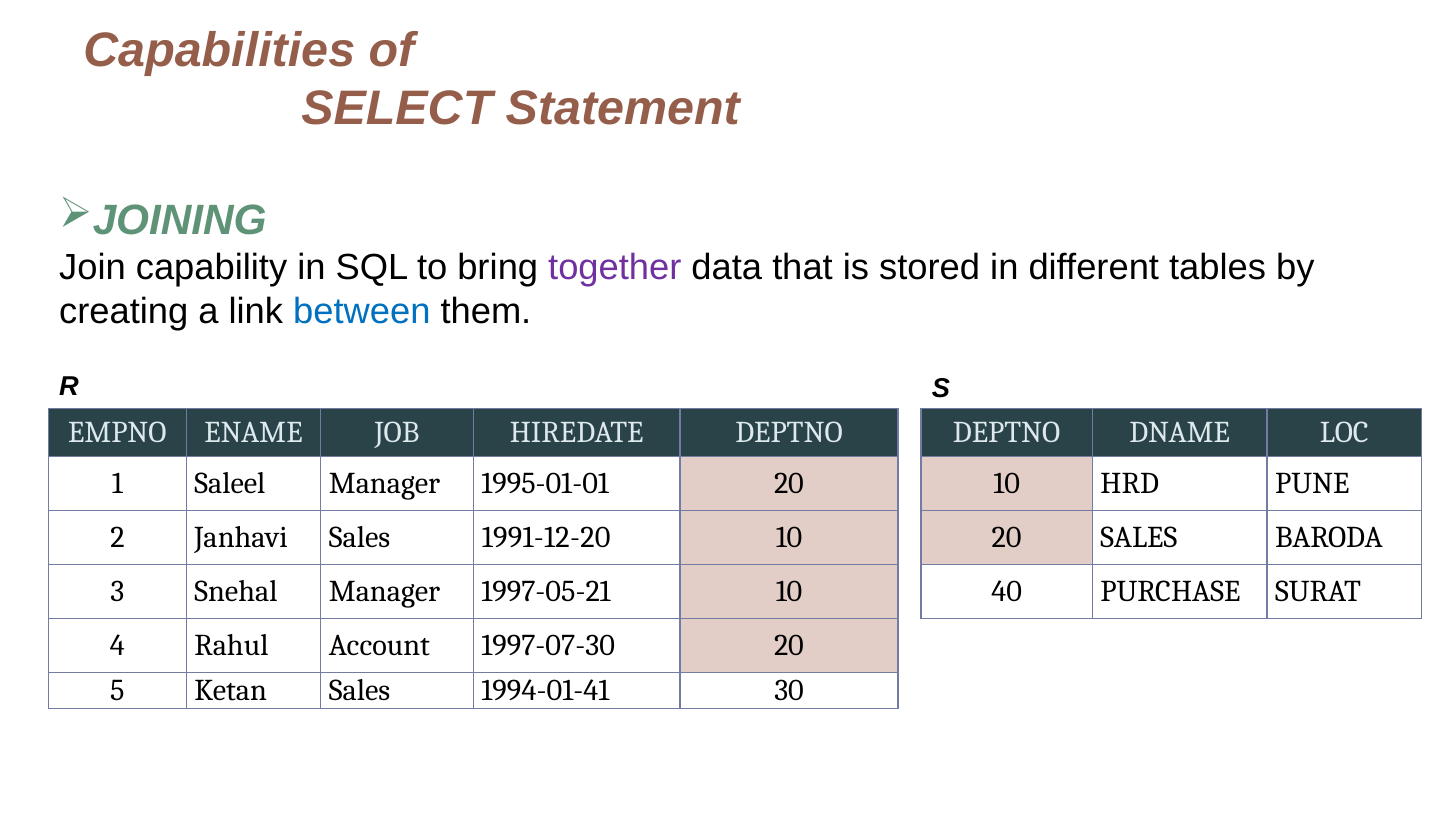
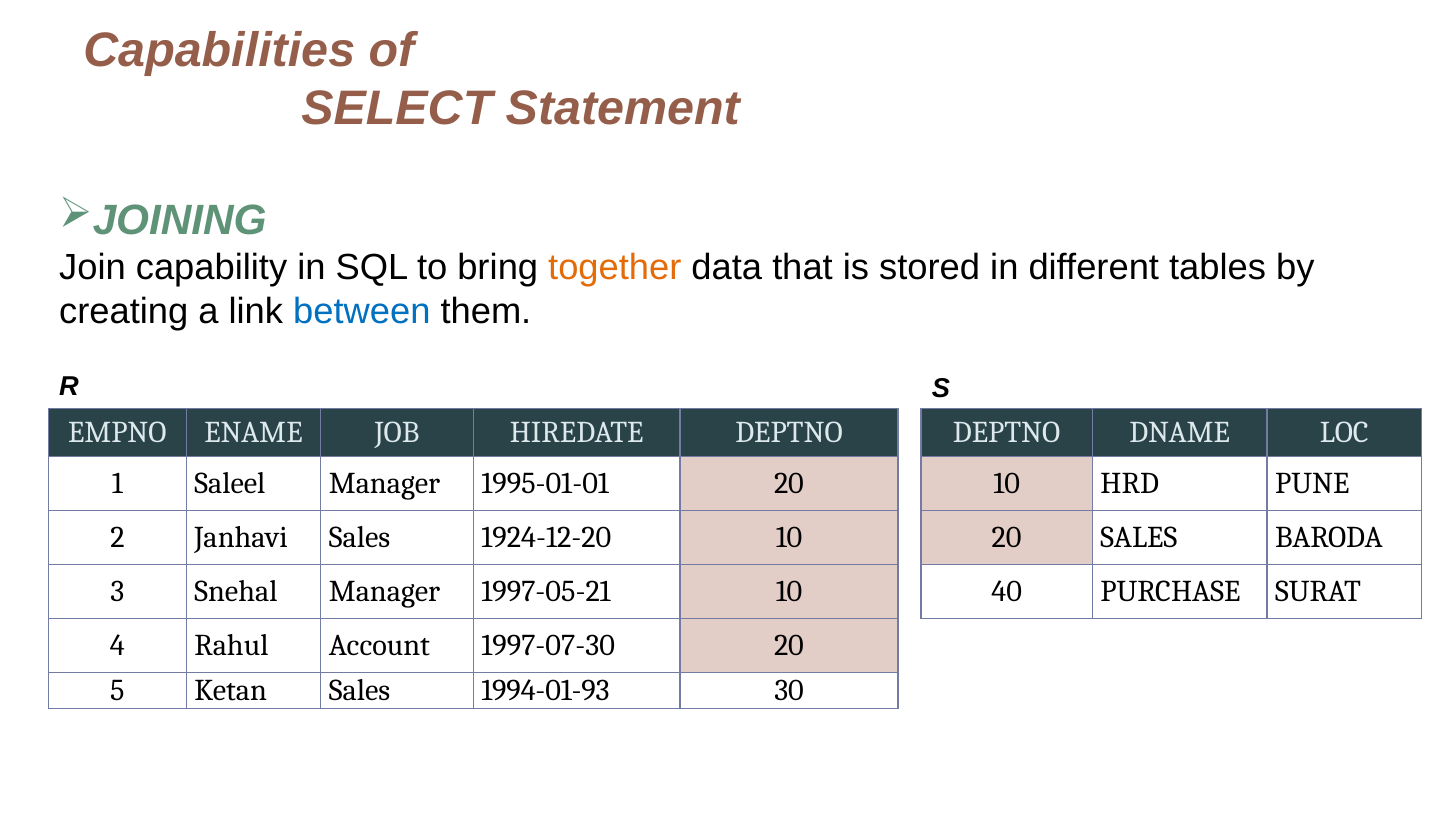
together colour: purple -> orange
1991-12-20: 1991-12-20 -> 1924-12-20
1994-01-41: 1994-01-41 -> 1994-01-93
